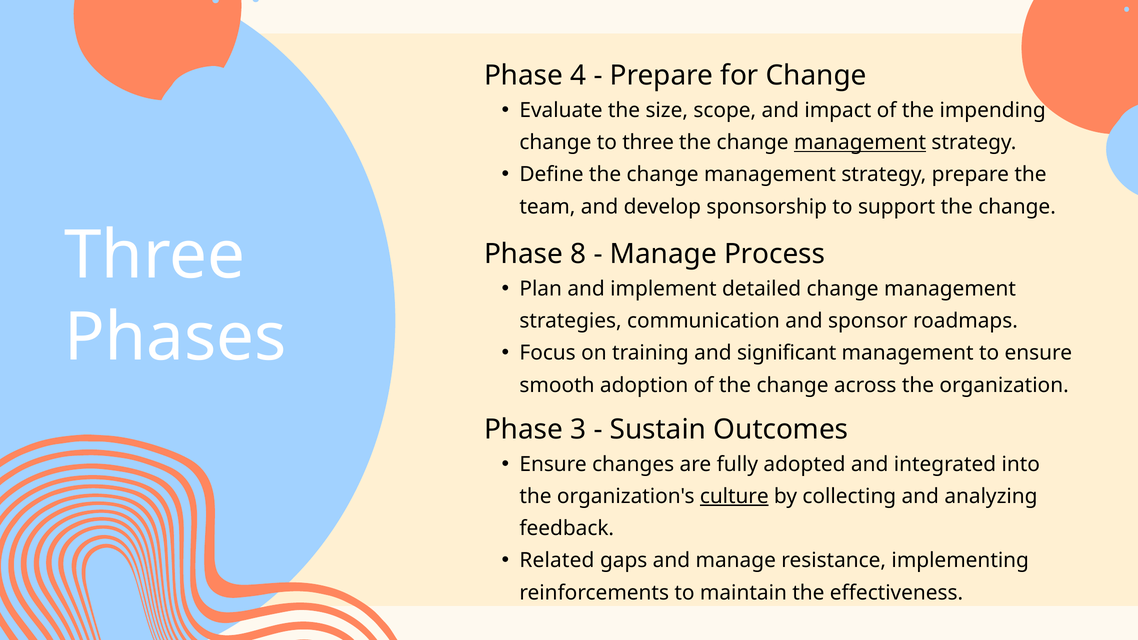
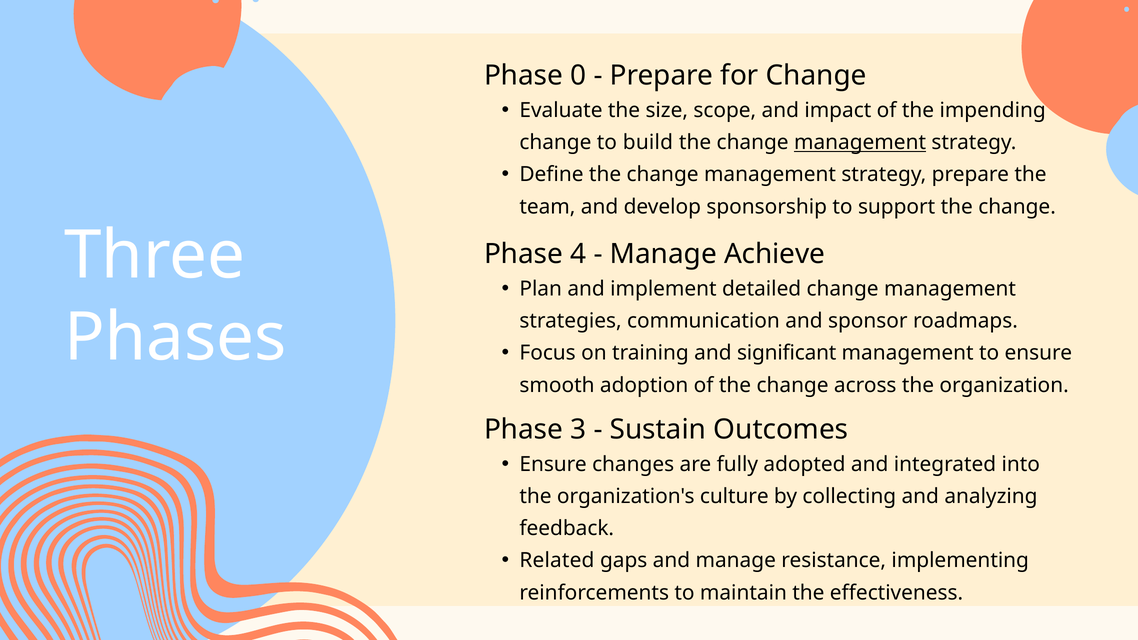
4: 4 -> 0
to three: three -> build
8: 8 -> 4
Process: Process -> Achieve
culture underline: present -> none
